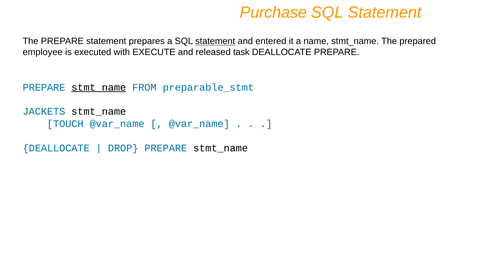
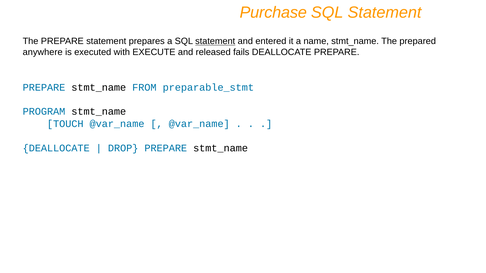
employee: employee -> anywhere
task: task -> fails
stmt_name at (99, 87) underline: present -> none
JACKETS: JACKETS -> PROGRAM
